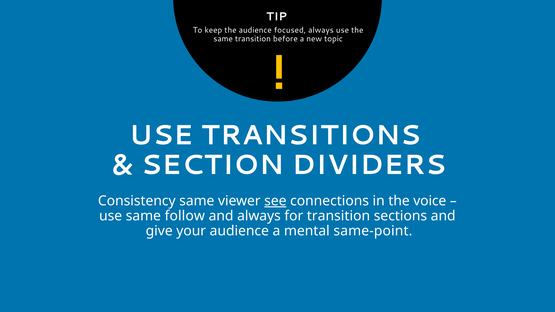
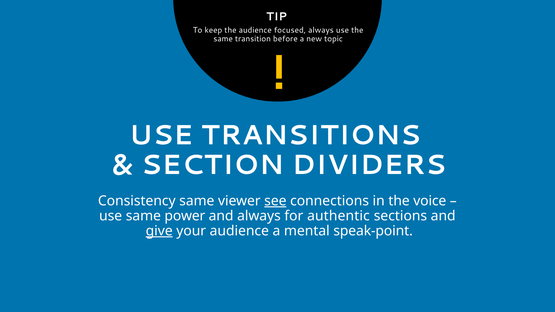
follow: follow -> power
for transition: transition -> authentic
give underline: none -> present
same-point: same-point -> speak-point
